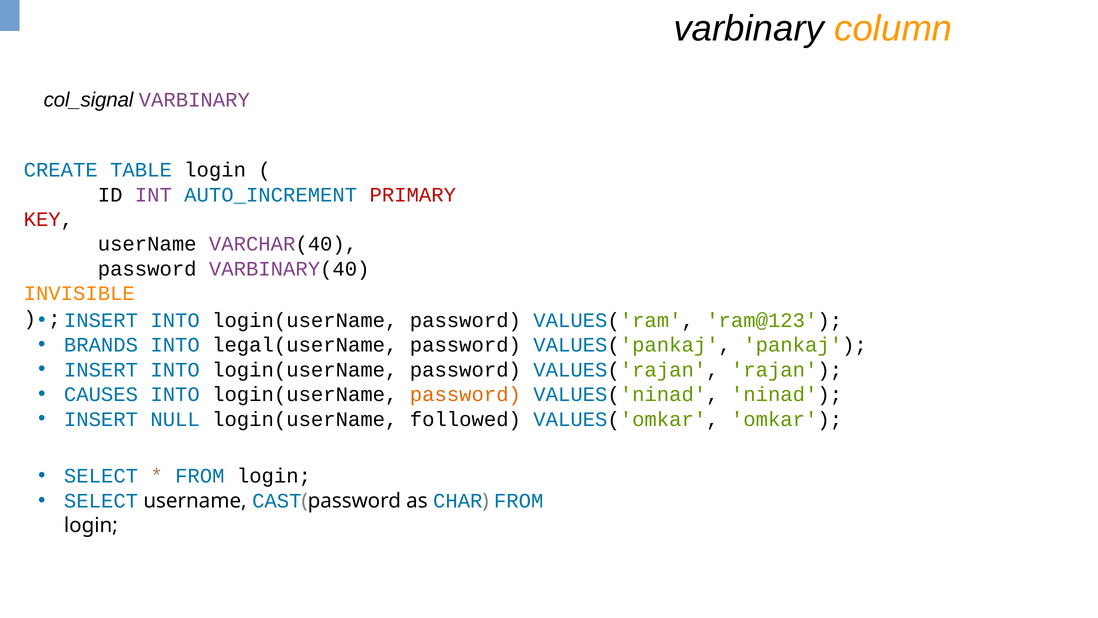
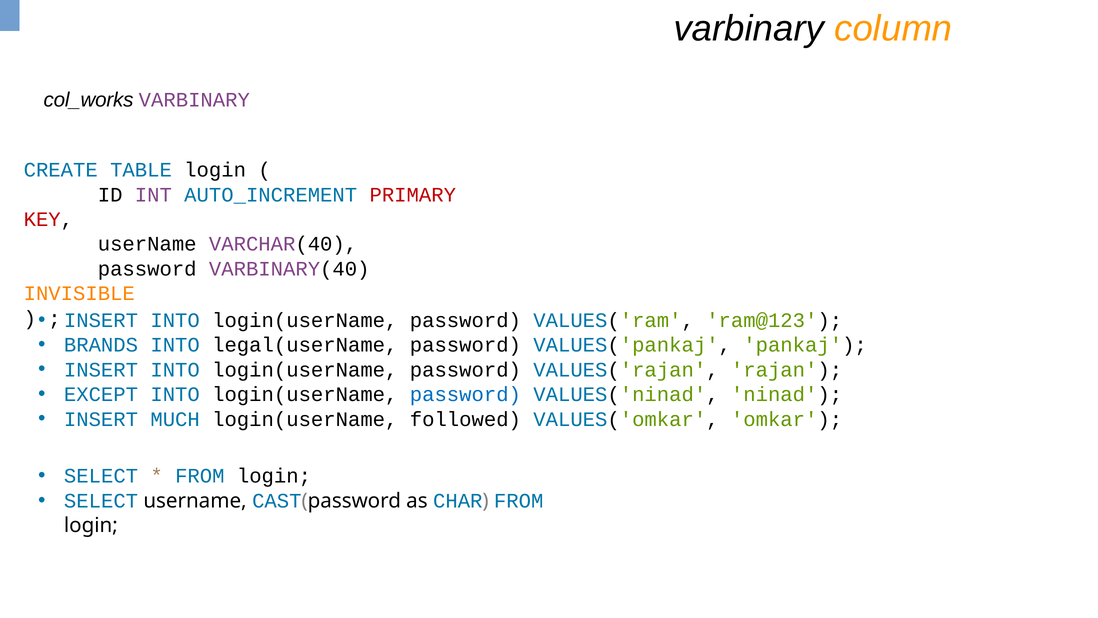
col_signal: col_signal -> col_works
CAUSES: CAUSES -> EXCEPT
password at (465, 394) colour: orange -> blue
NULL: NULL -> MUCH
